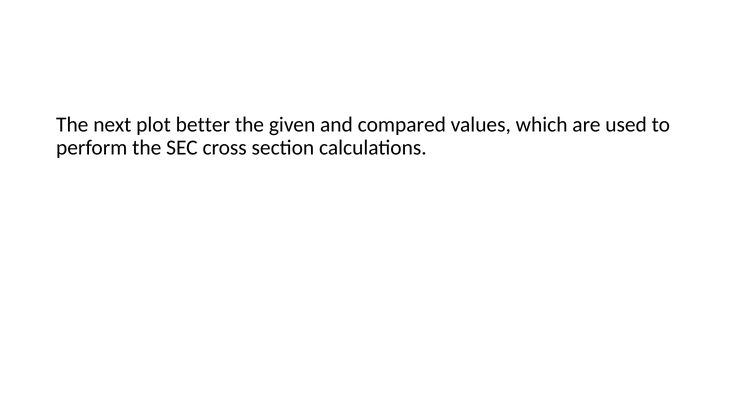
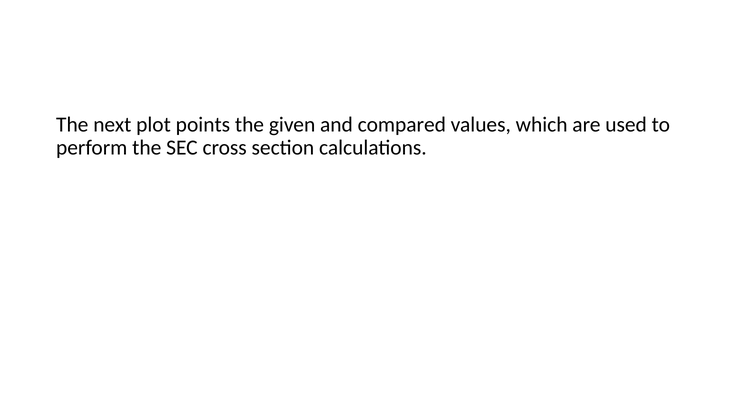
better: better -> points
